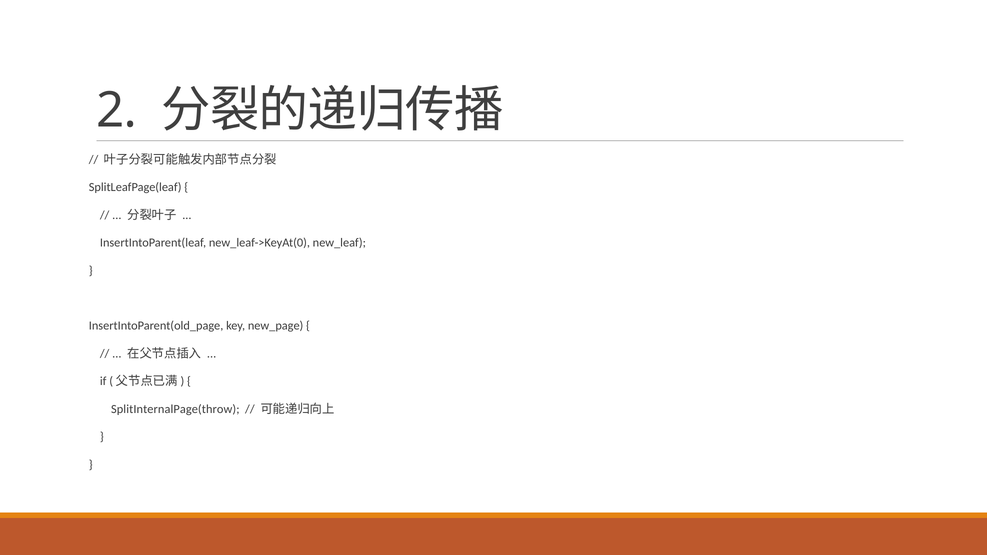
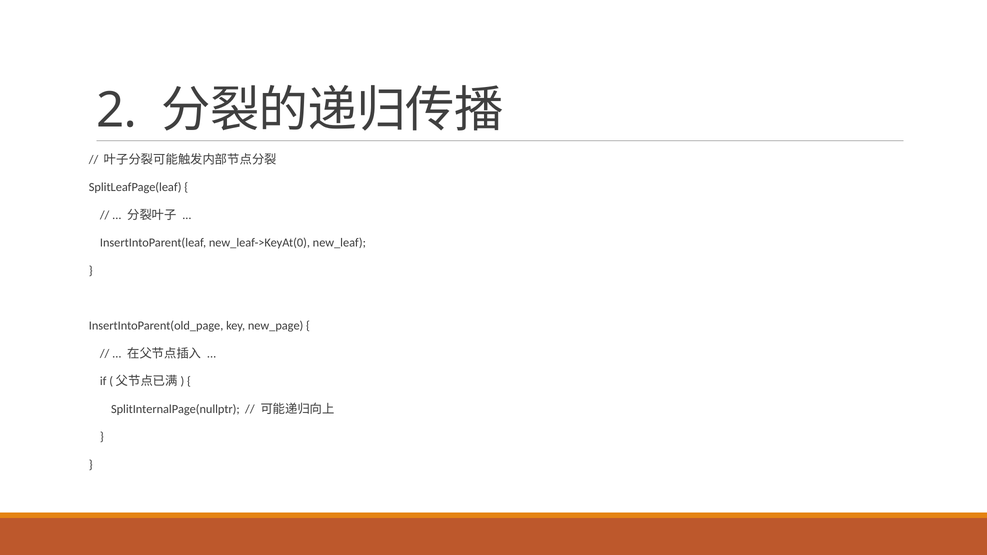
SplitInternalPage(throw: SplitInternalPage(throw -> SplitInternalPage(nullptr
